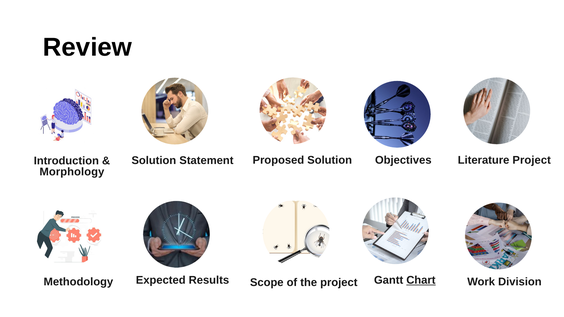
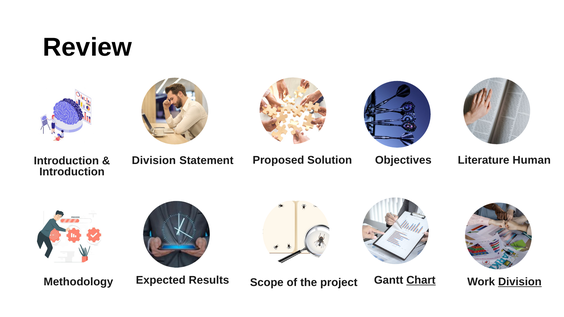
Solution at (154, 161): Solution -> Division
Literature Project: Project -> Human
Morphology at (72, 172): Morphology -> Introduction
Division at (520, 282) underline: none -> present
